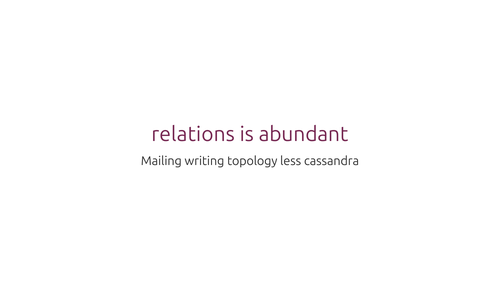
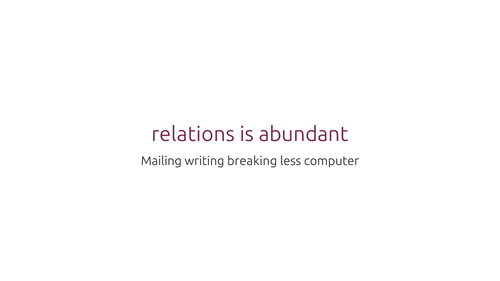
topology: topology -> breaking
cassandra: cassandra -> computer
